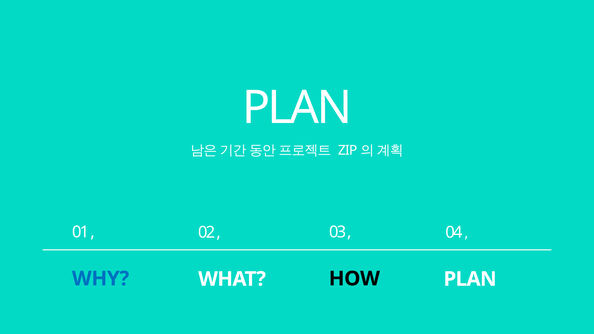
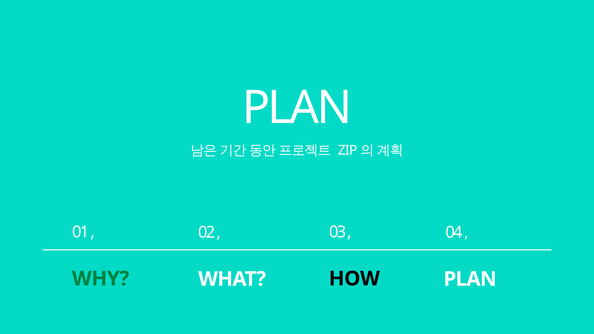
WHY colour: blue -> green
